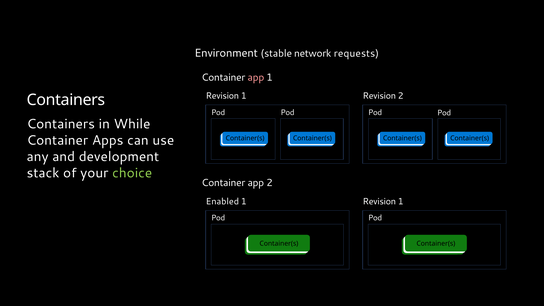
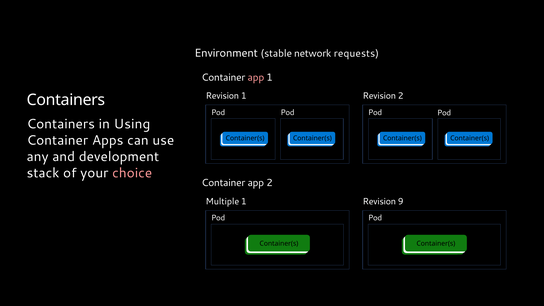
While: While -> Using
choice colour: light green -> pink
Enabled: Enabled -> Multiple
1 at (401, 201): 1 -> 9
